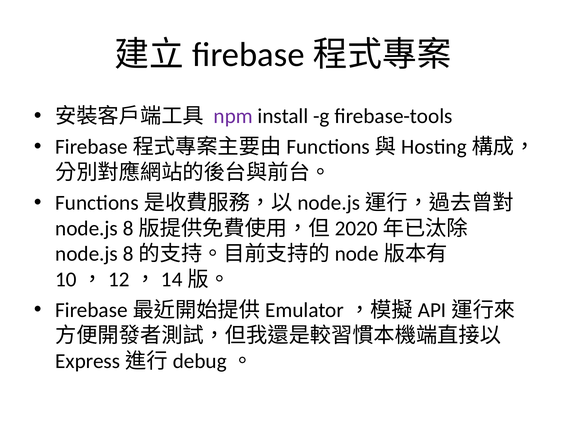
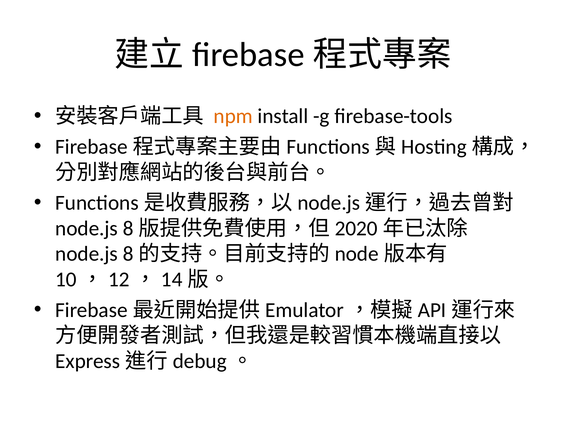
npm colour: purple -> orange
